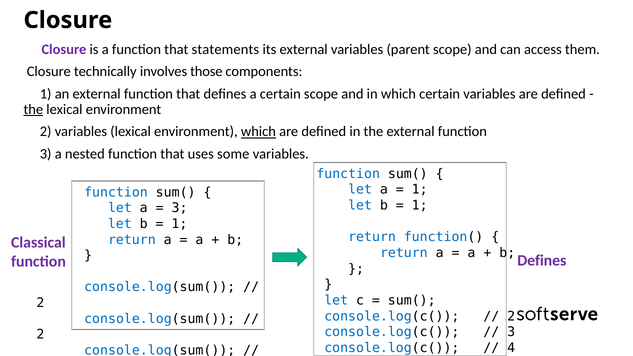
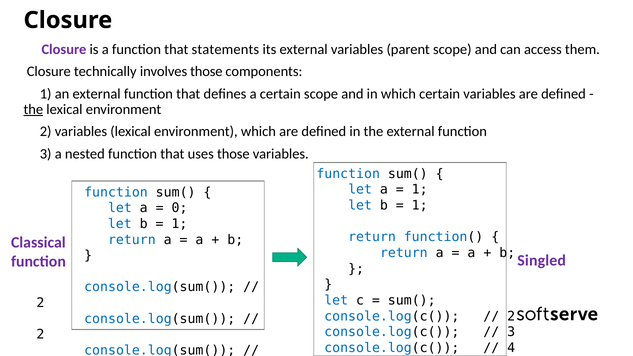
which at (258, 132) underline: present -> none
uses some: some -> those
3 at (180, 208): 3 -> 0
Defines at (542, 261): Defines -> Singled
